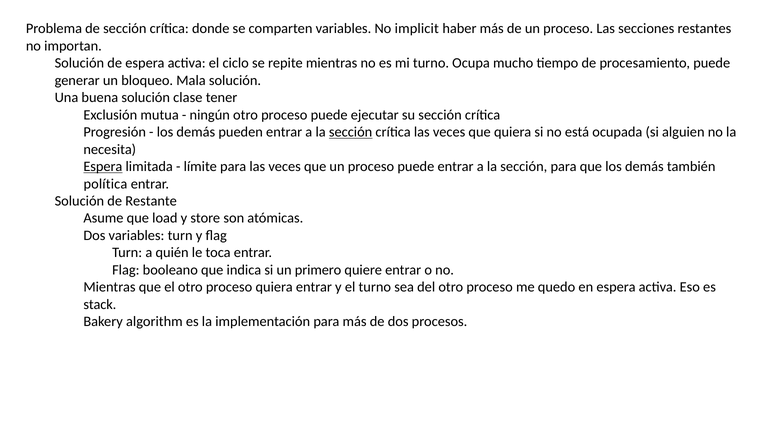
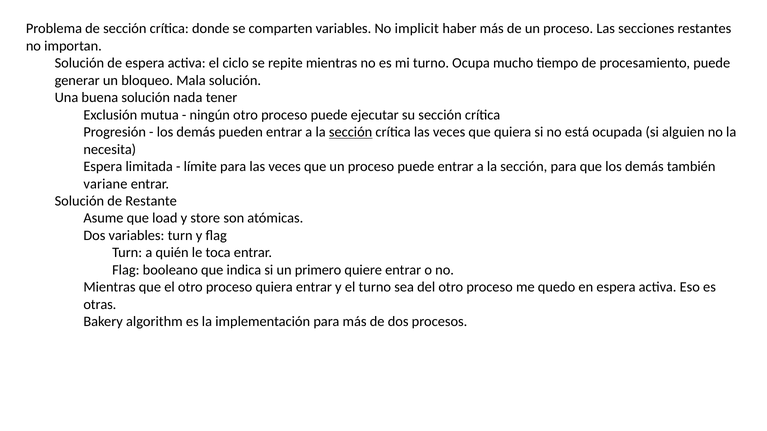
clase: clase -> nada
Espera at (103, 167) underline: present -> none
política: política -> variane
stack: stack -> otras
